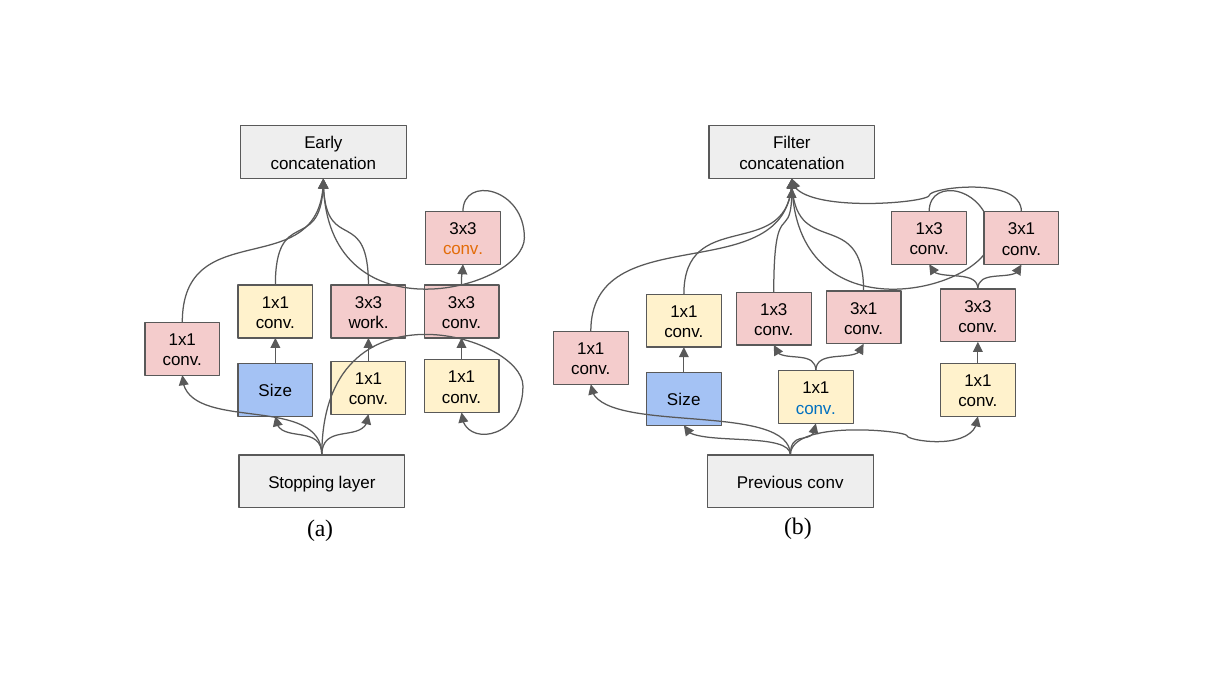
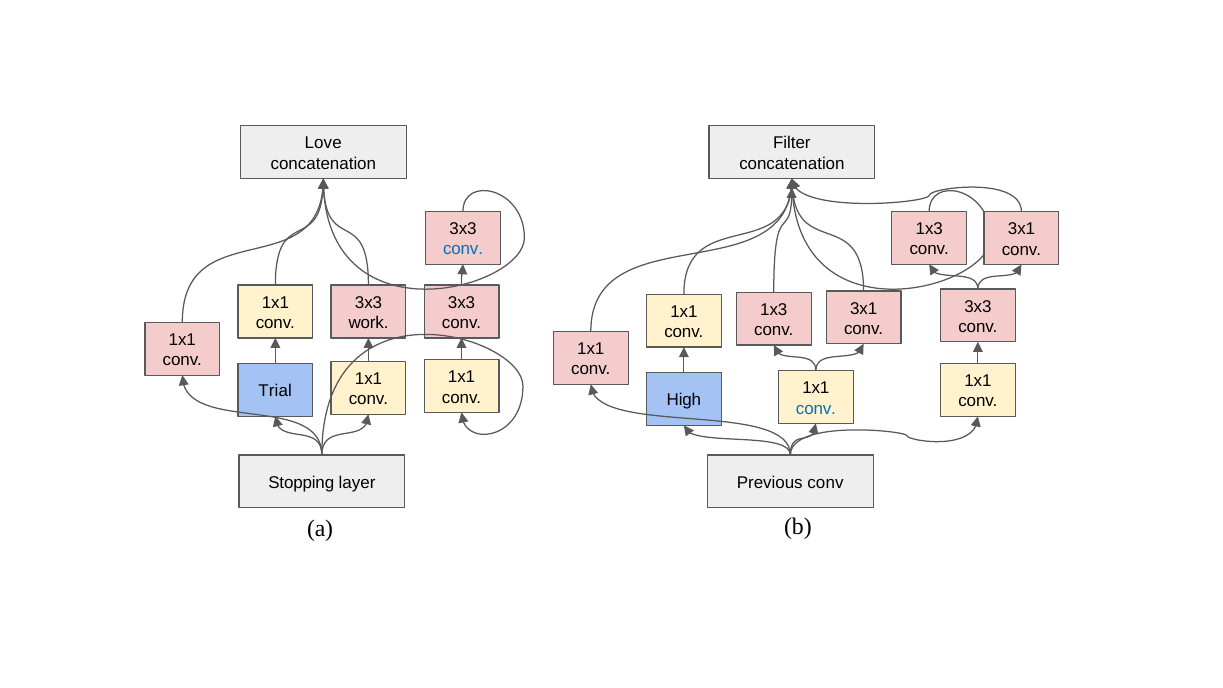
Early: Early -> Love
conv at (463, 249) colour: orange -> blue
Size at (275, 391): Size -> Trial
Size at (684, 400): Size -> High
